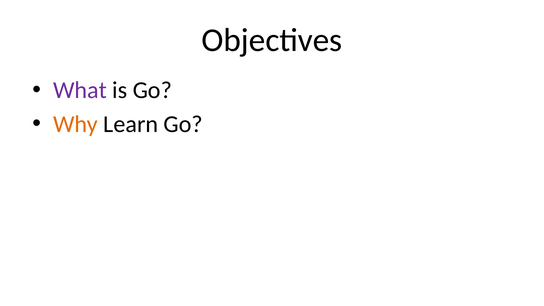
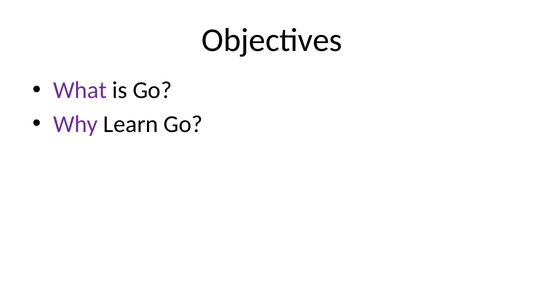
Why colour: orange -> purple
